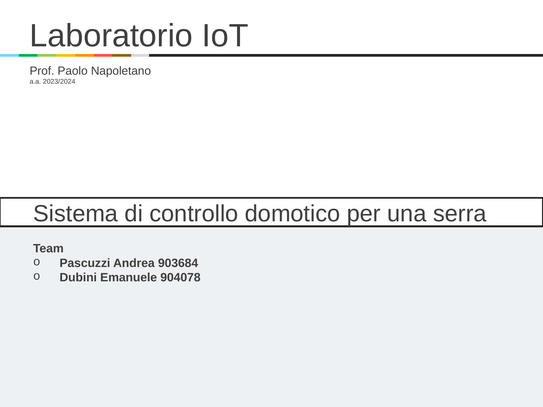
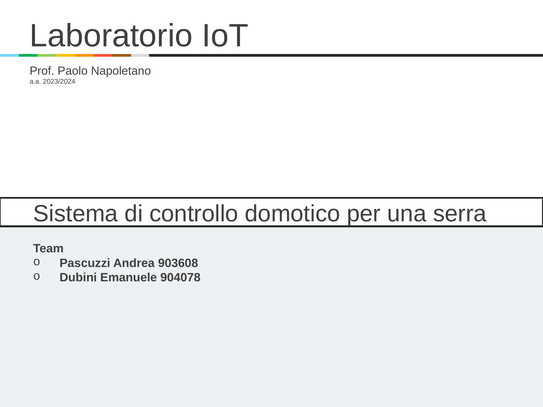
903684: 903684 -> 903608
